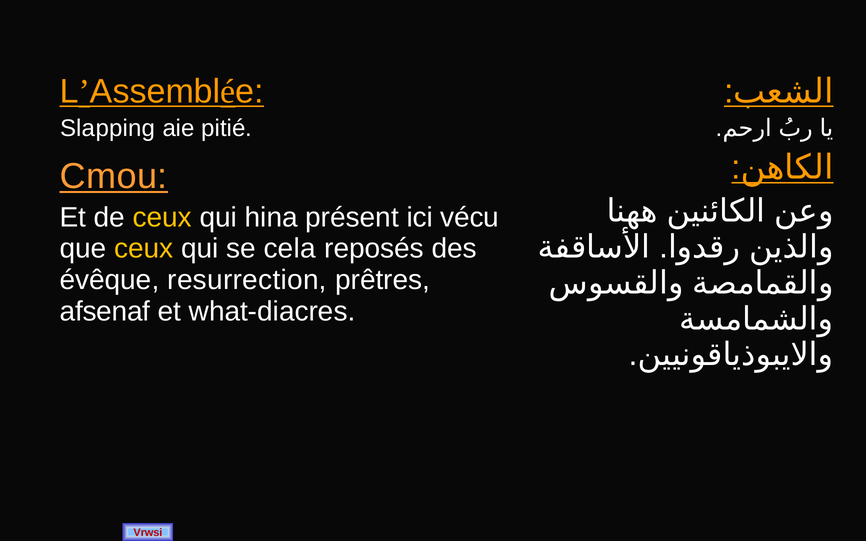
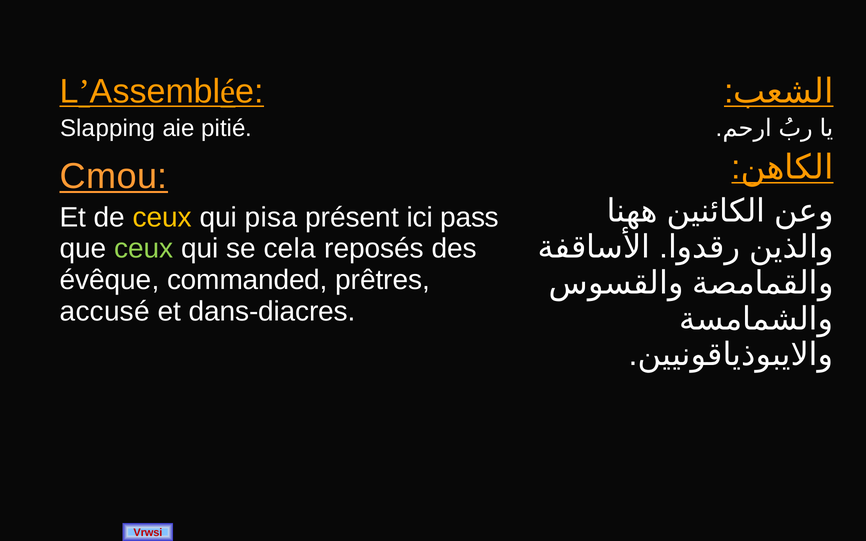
hina: hina -> pisa
vécu: vécu -> pass
ceux at (144, 249) colour: yellow -> light green
resurrection: resurrection -> commanded
afsenaf: afsenaf -> accusé
what-diacres: what-diacres -> dans-diacres
